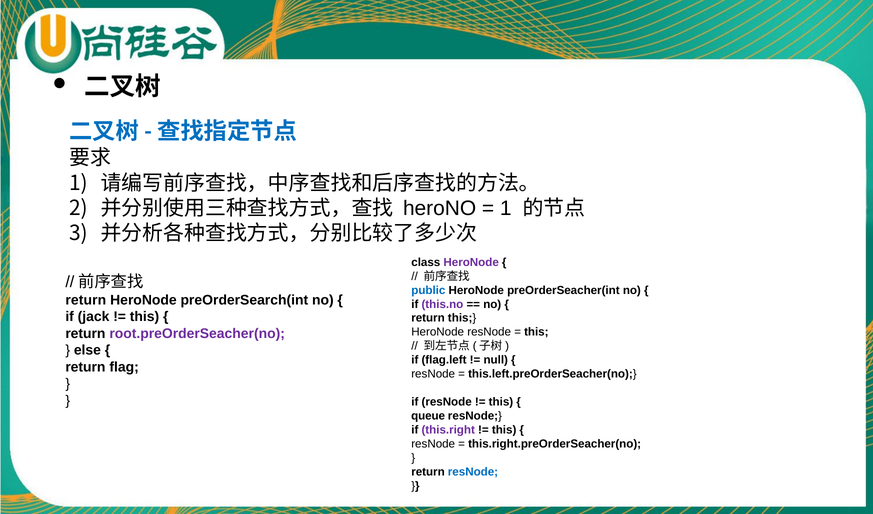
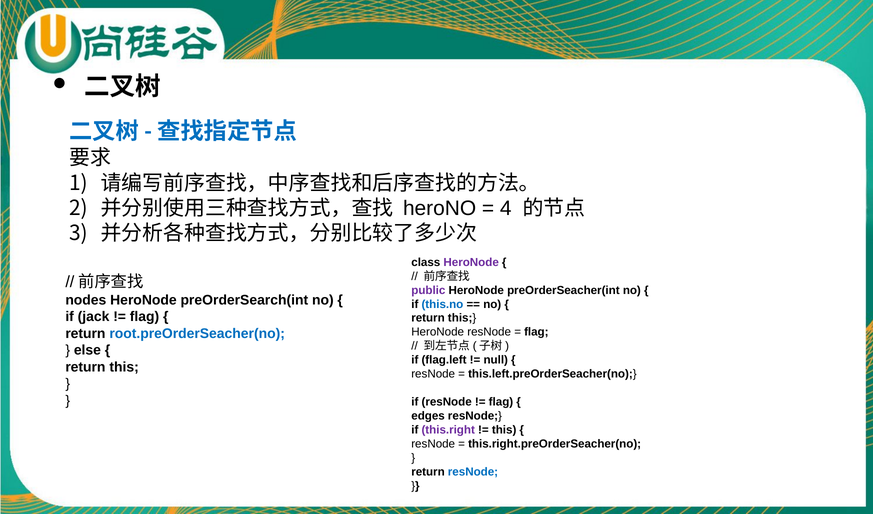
1 at (506, 208): 1 -> 4
public colour: blue -> purple
return at (86, 300): return -> nodes
this.no colour: purple -> blue
this at (145, 317): this -> flag
this at (536, 332): this -> flag
root.preOrderSeacher(no colour: purple -> blue
flag at (124, 367): flag -> this
this at (501, 402): this -> flag
queue: queue -> edges
